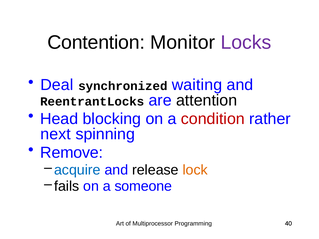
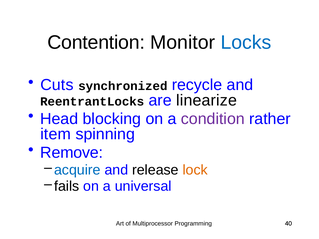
Locks colour: purple -> blue
Deal: Deal -> Cuts
waiting: waiting -> recycle
attention: attention -> linearize
condition colour: red -> purple
next: next -> item
someone: someone -> universal
